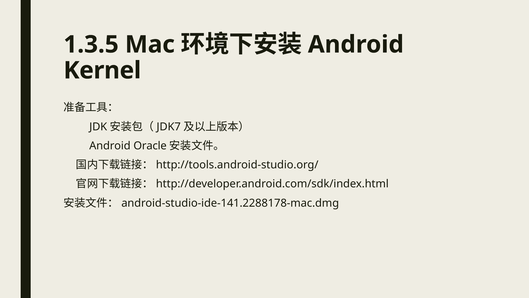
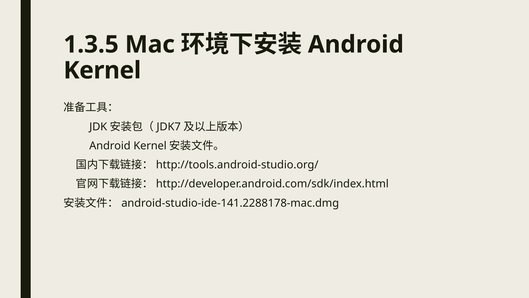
Oracle at (150, 146): Oracle -> Kernel
